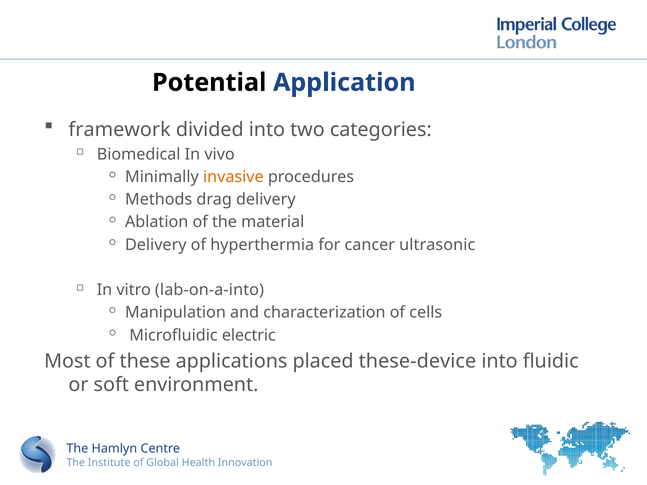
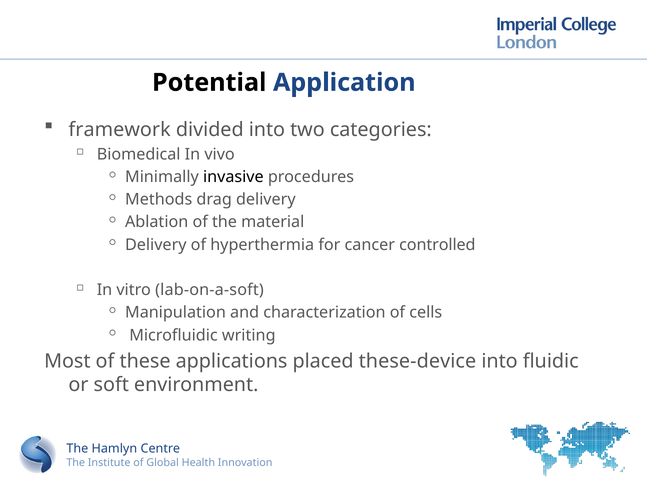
invasive colour: orange -> black
ultrasonic: ultrasonic -> controlled
lab-on-a-into: lab-on-a-into -> lab-on-a-soft
electric: electric -> writing
